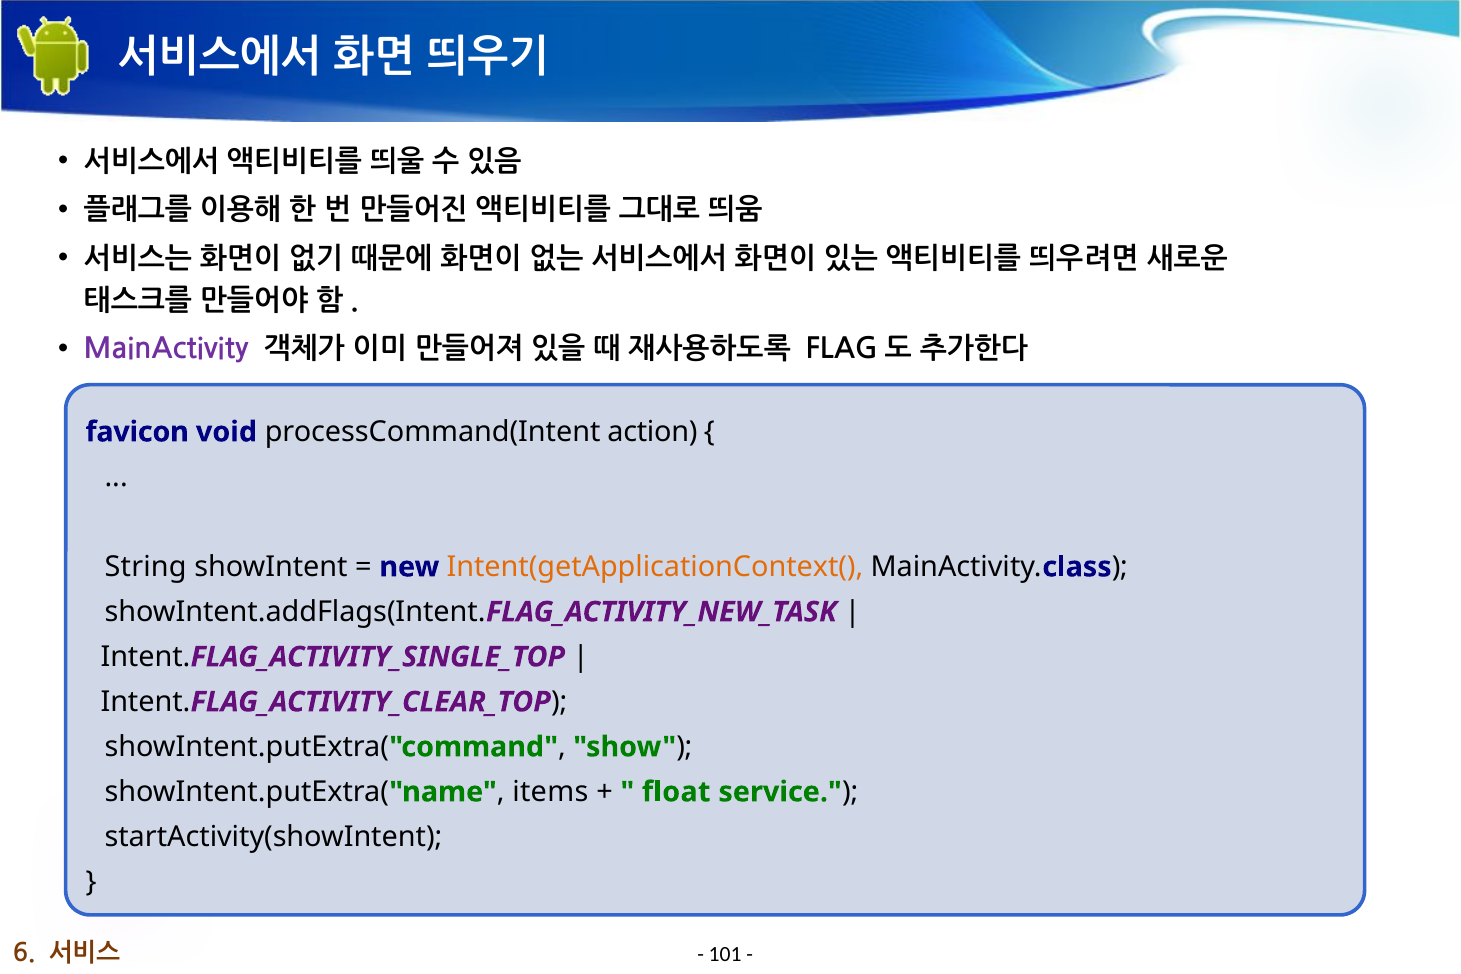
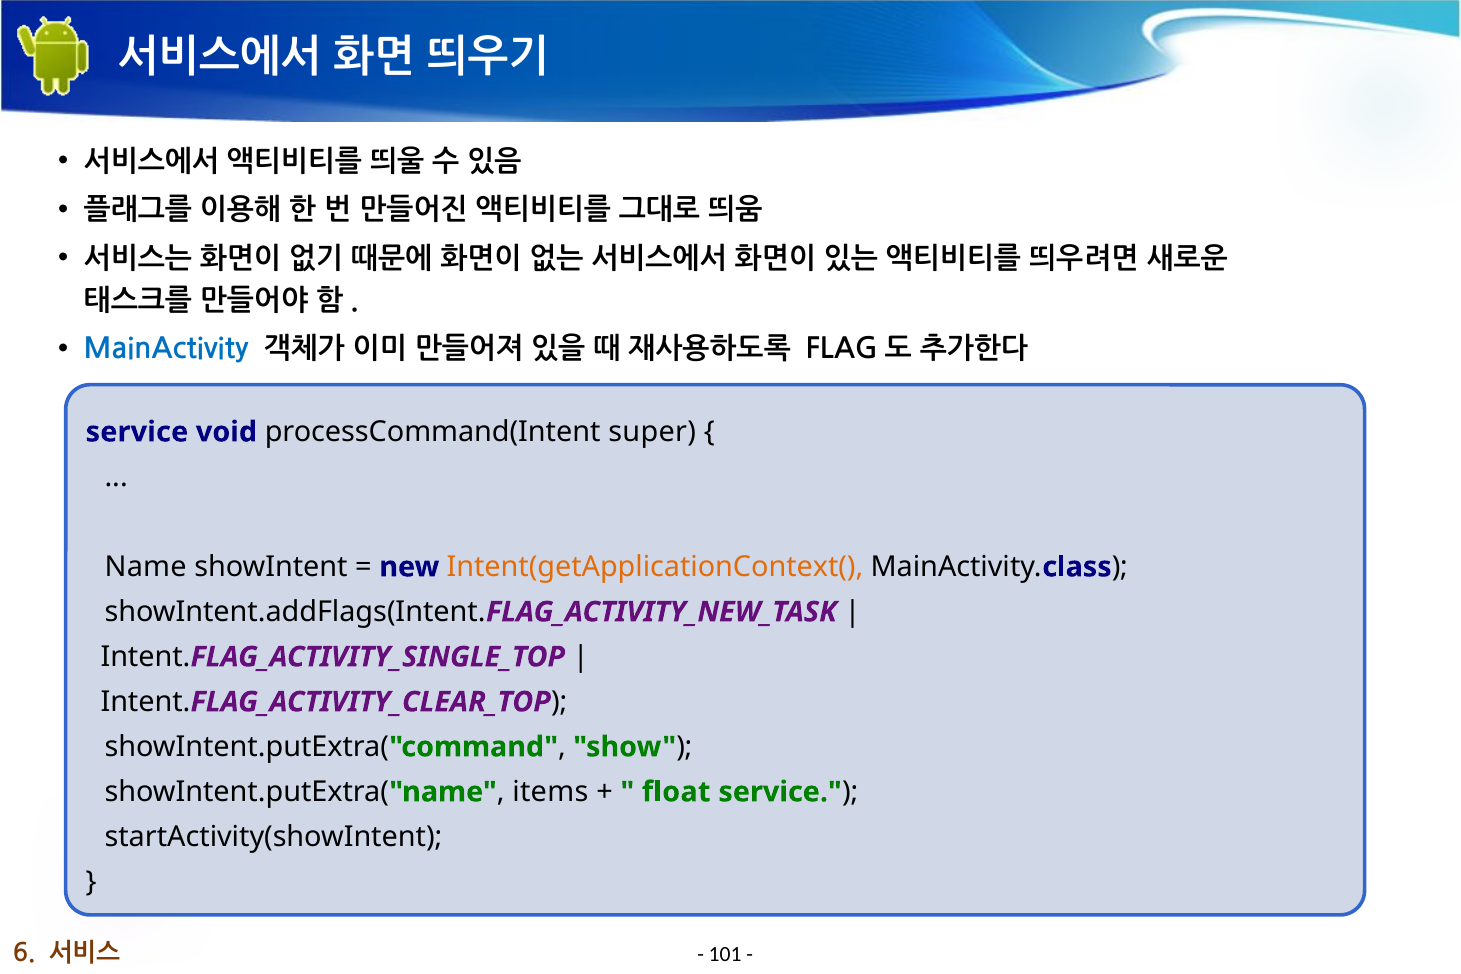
MainActivity colour: purple -> blue
favicon at (137, 432): favicon -> service
action: action -> super
String: String -> Name
